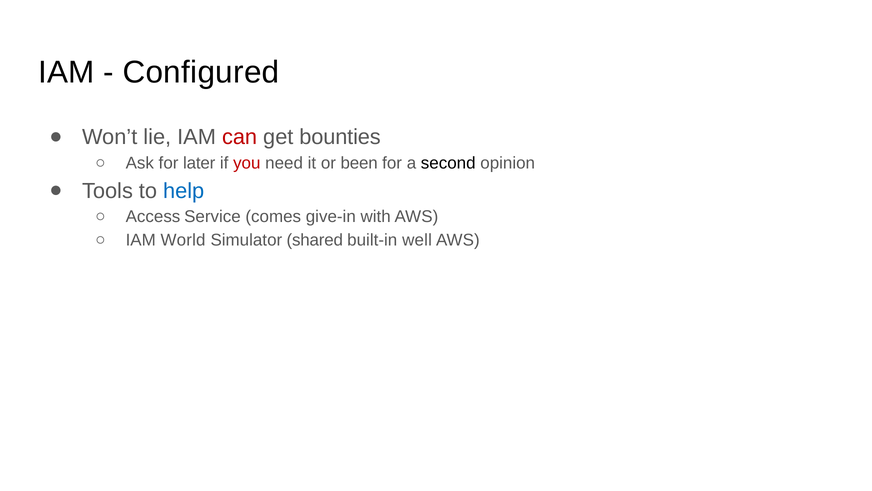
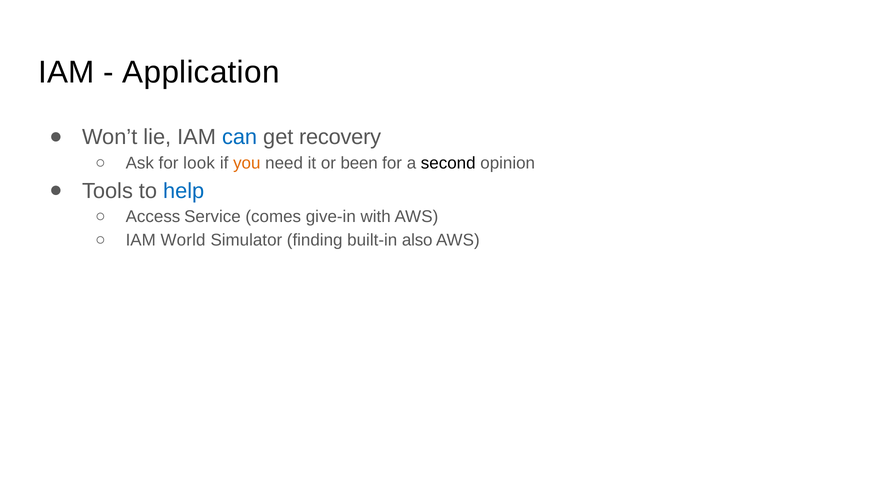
Configured: Configured -> Application
can colour: red -> blue
bounties: bounties -> recovery
later: later -> look
you colour: red -> orange
shared: shared -> finding
well: well -> also
